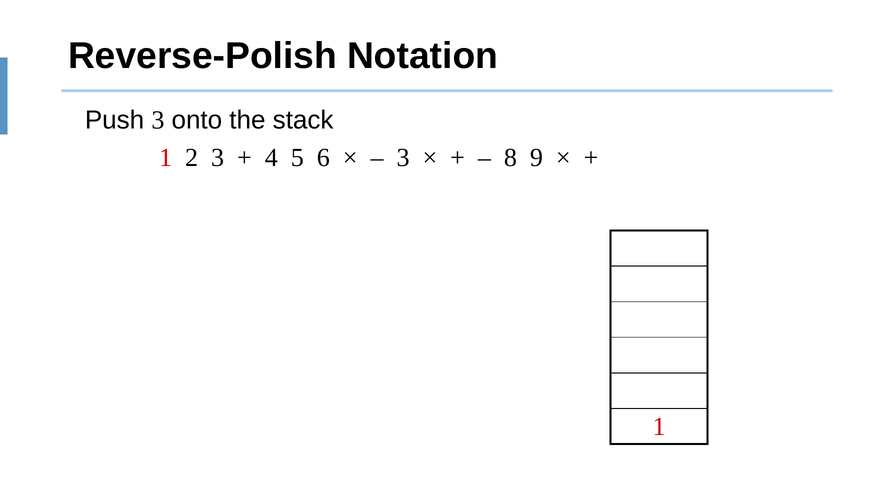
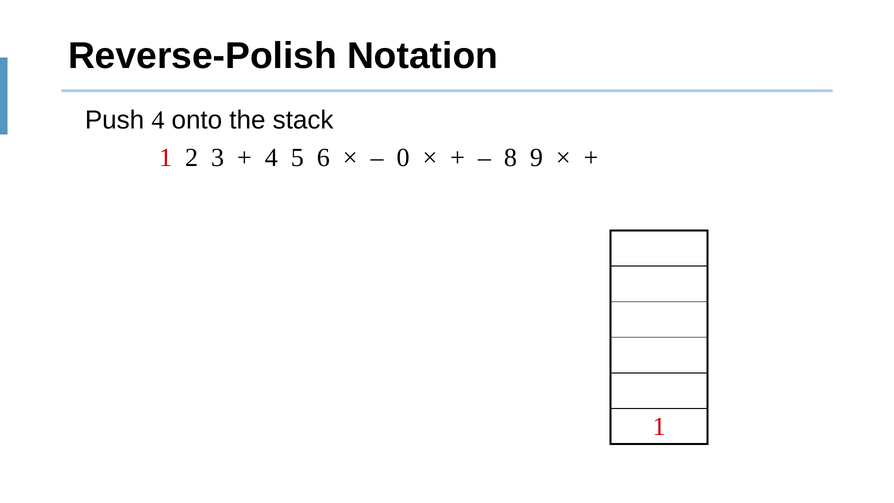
Push 3: 3 -> 4
3 at (403, 157): 3 -> 0
